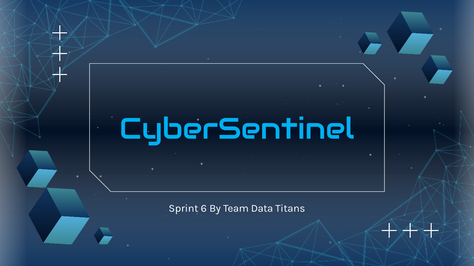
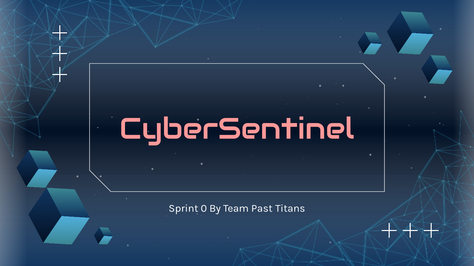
CyberSentinel colour: light blue -> pink
6: 6 -> 0
Data: Data -> Past
